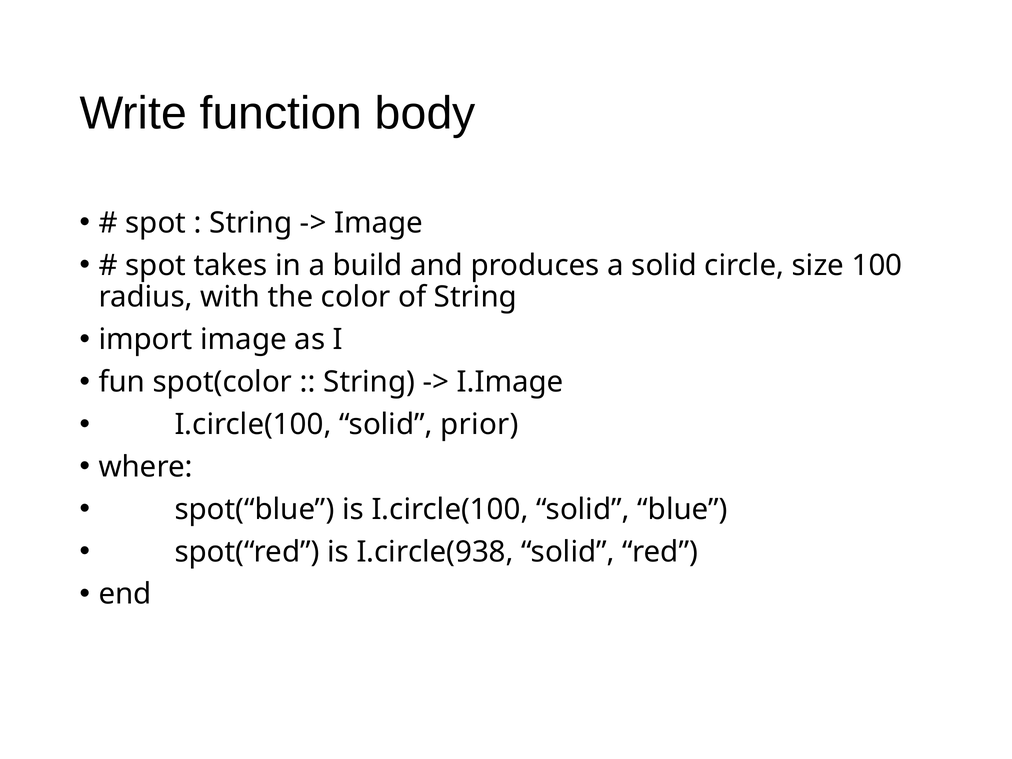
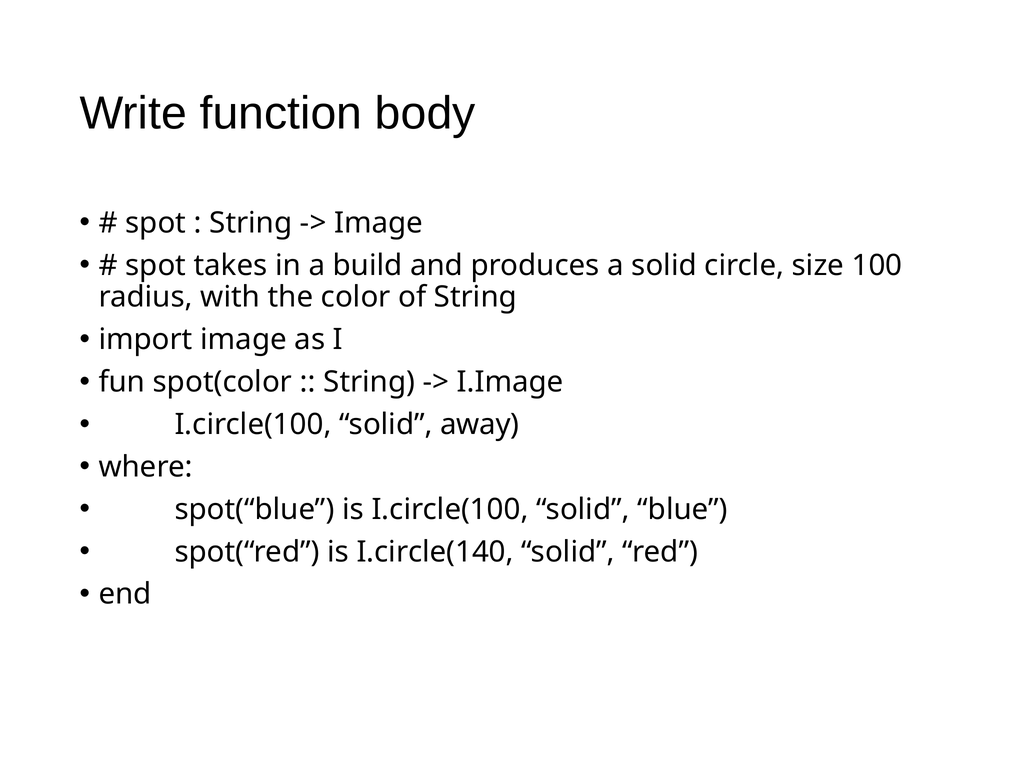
prior: prior -> away
I.circle(938: I.circle(938 -> I.circle(140
